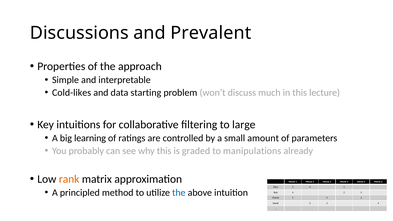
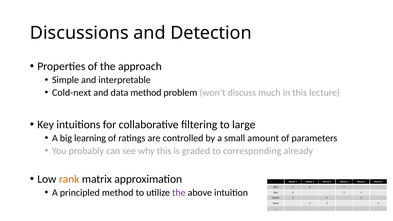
Prevalent: Prevalent -> Detection
Cold-likes: Cold-likes -> Cold-next
data starting: starting -> method
manipulations: manipulations -> corresponding
the at (179, 193) colour: blue -> purple
